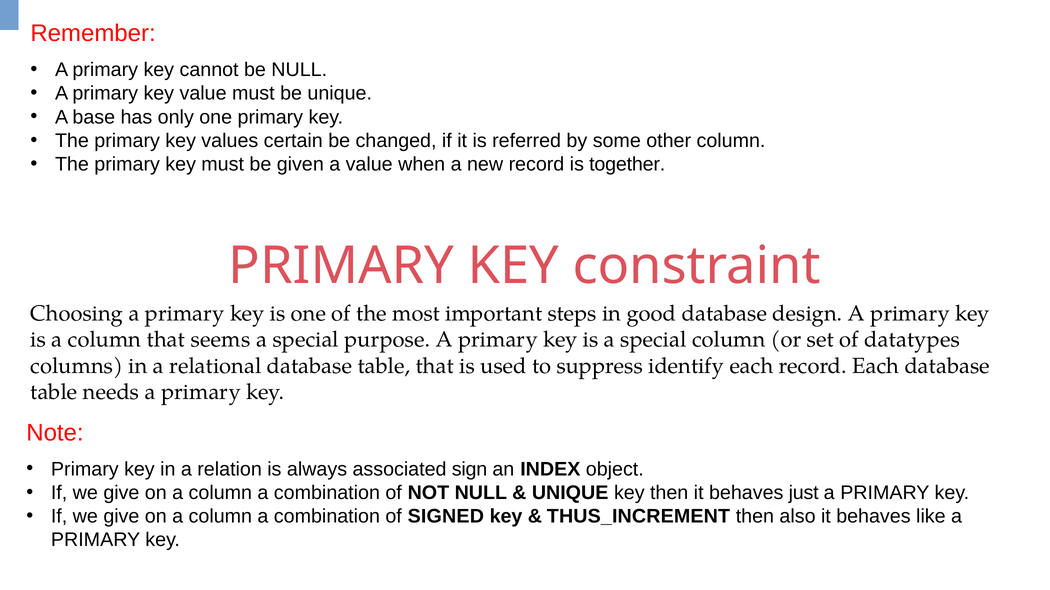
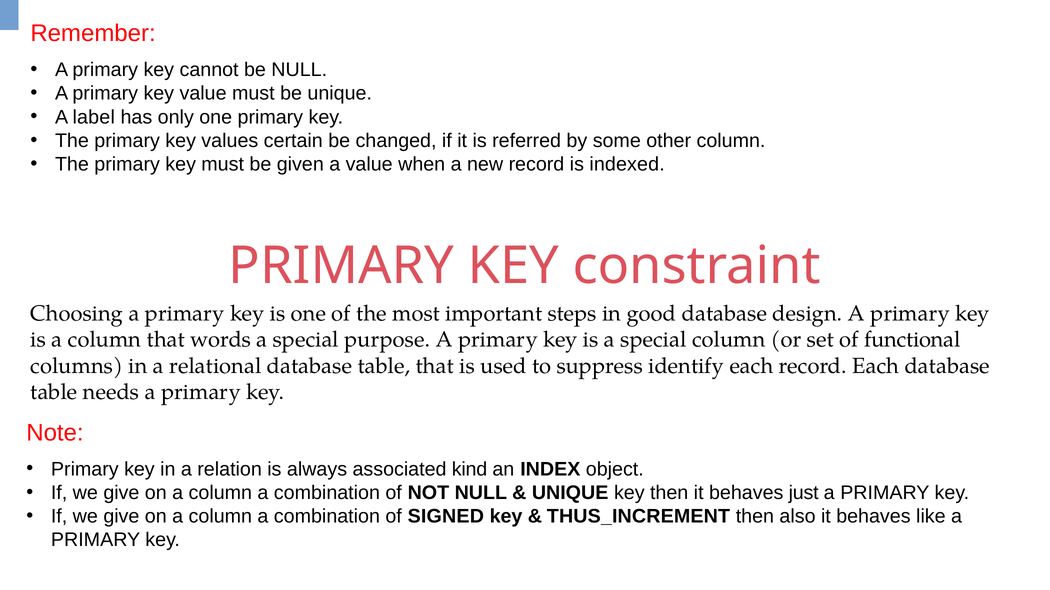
base: base -> label
together: together -> indexed
seems: seems -> words
datatypes: datatypes -> functional
sign: sign -> kind
